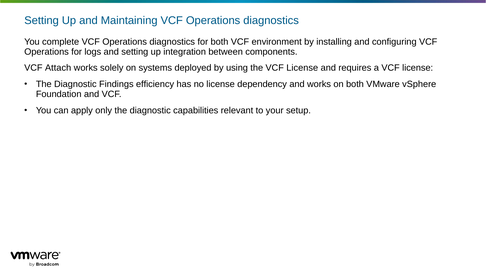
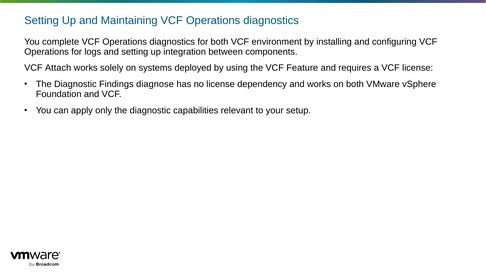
the VCF License: License -> Feature
efficiency: efficiency -> diagnose
